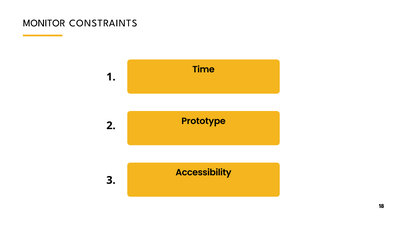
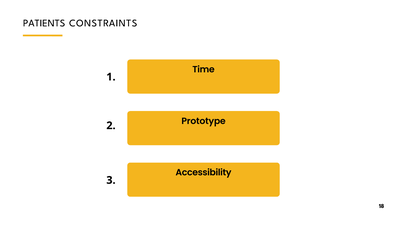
MONITOR: MONITOR -> PATIENTS
